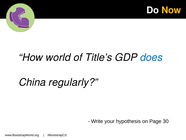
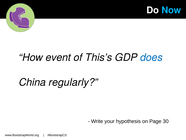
Now colour: yellow -> light blue
world: world -> event
Title’s: Title’s -> This’s
